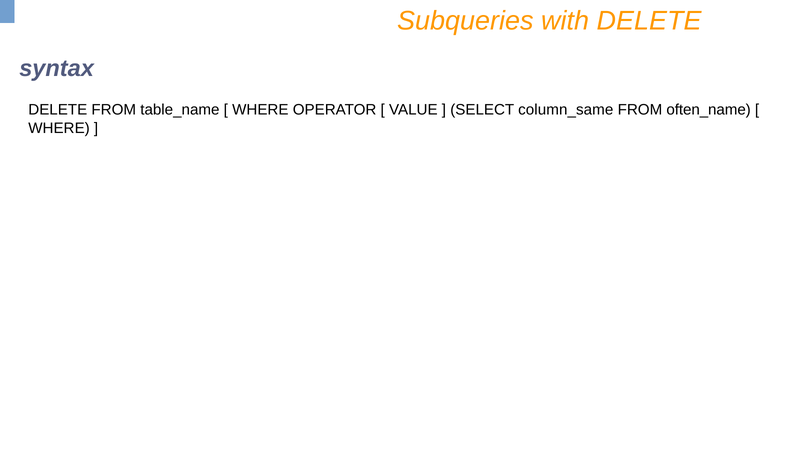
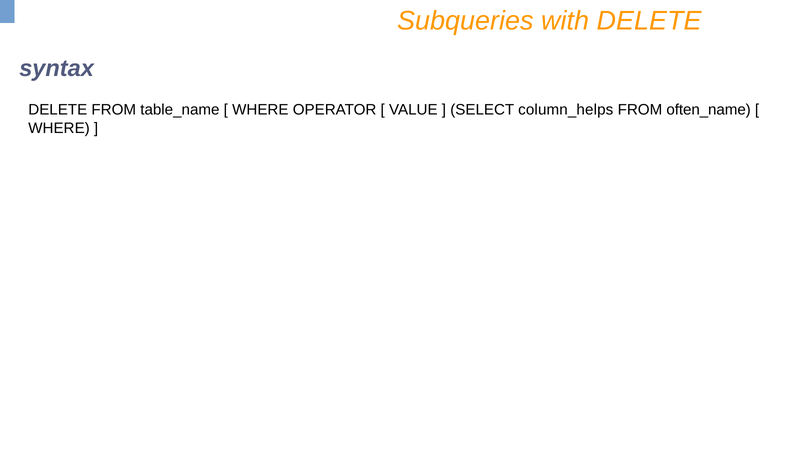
column_same: column_same -> column_helps
